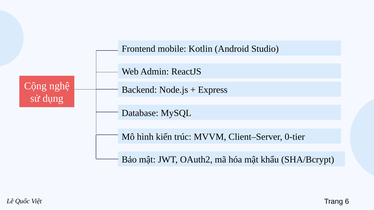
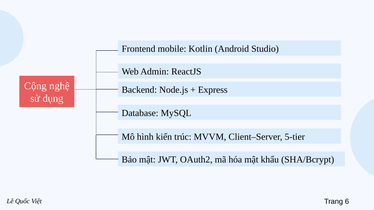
0-tier: 0-tier -> 5-tier
